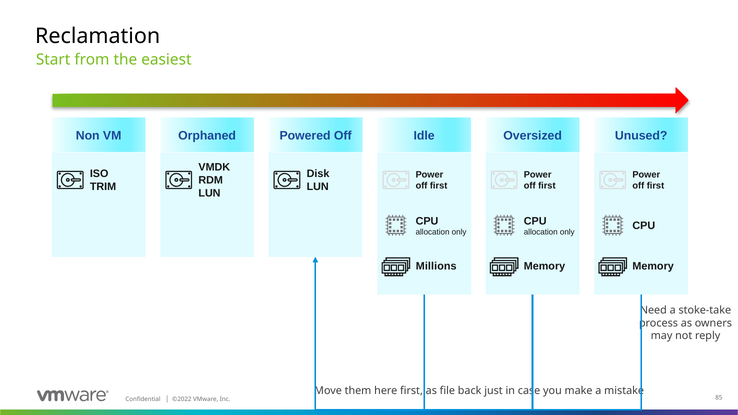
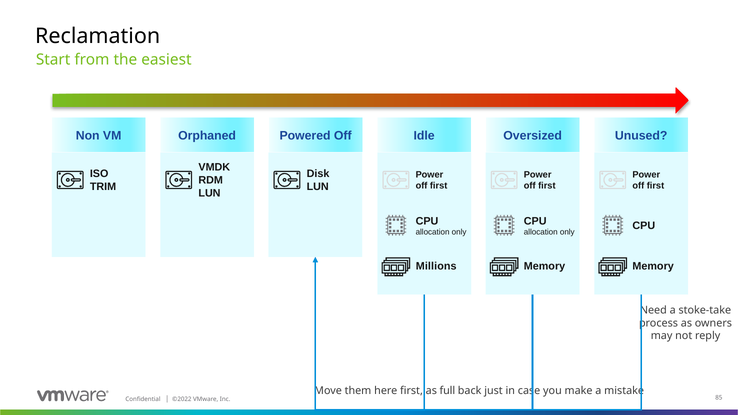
file: file -> full
